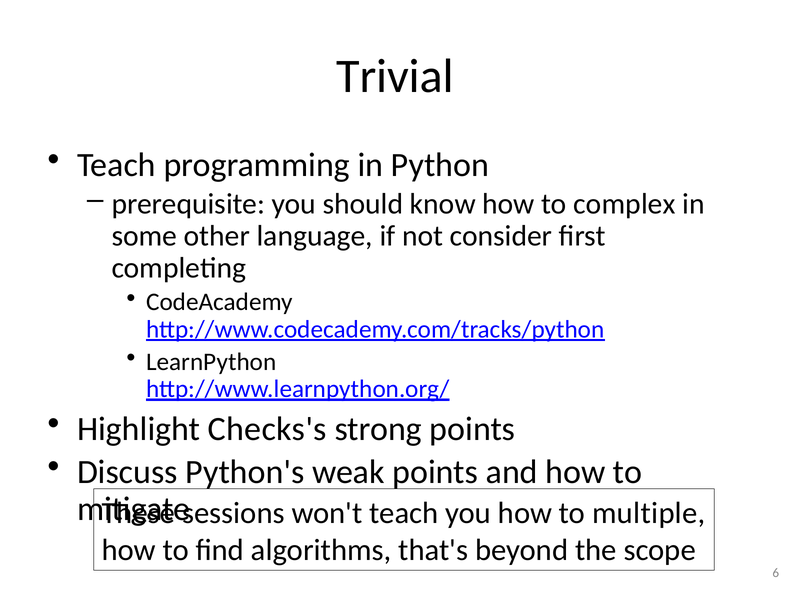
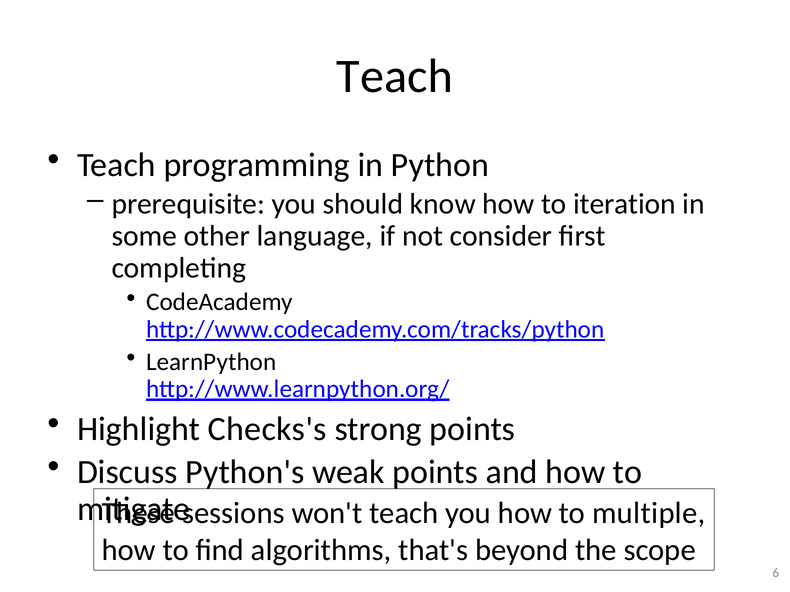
Trivial at (395, 76): Trivial -> Teach
complex: complex -> iteration
